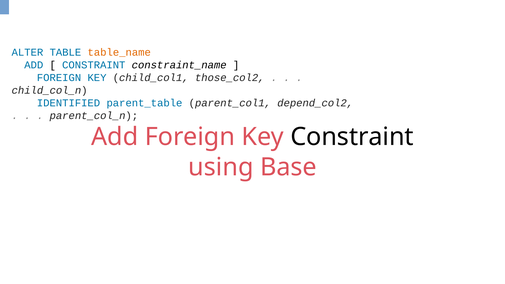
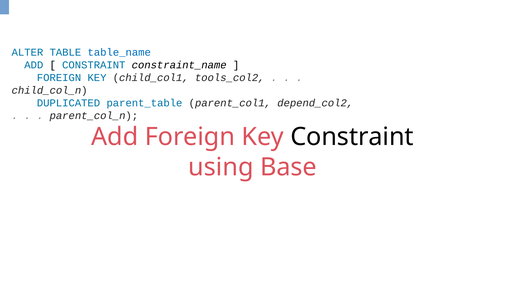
table_name colour: orange -> blue
those_col2: those_col2 -> tools_col2
IDENTIFIED: IDENTIFIED -> DUPLICATED
